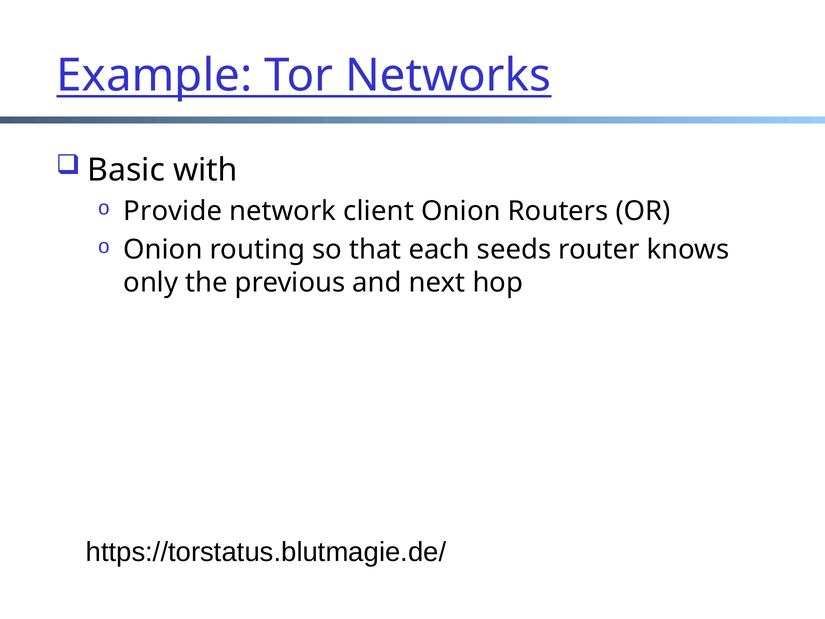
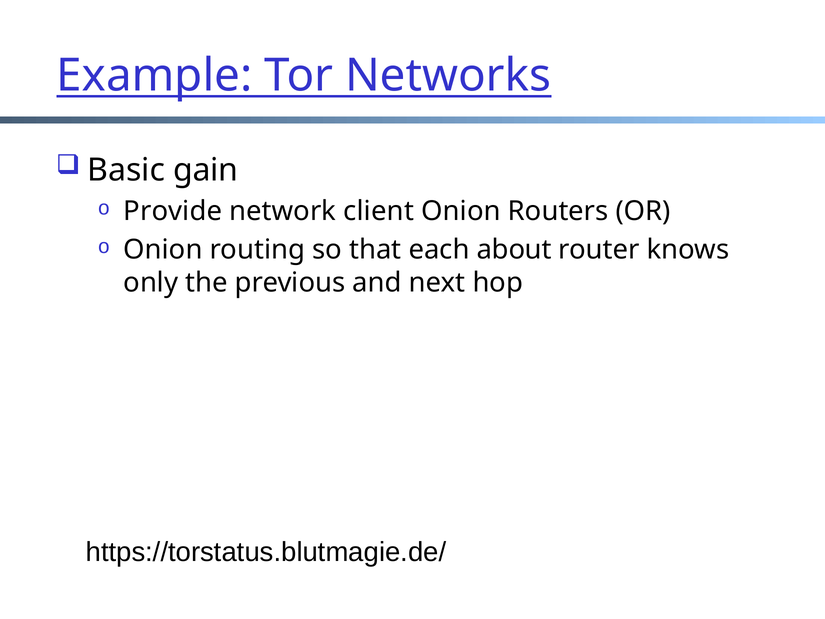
with: with -> gain
seeds: seeds -> about
